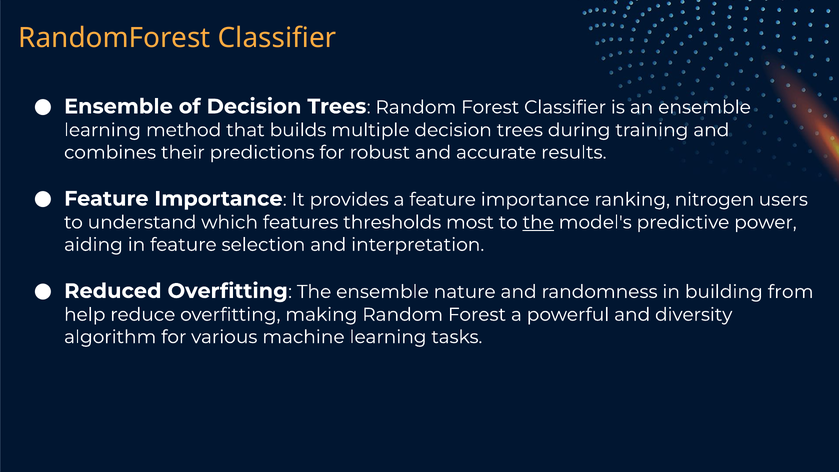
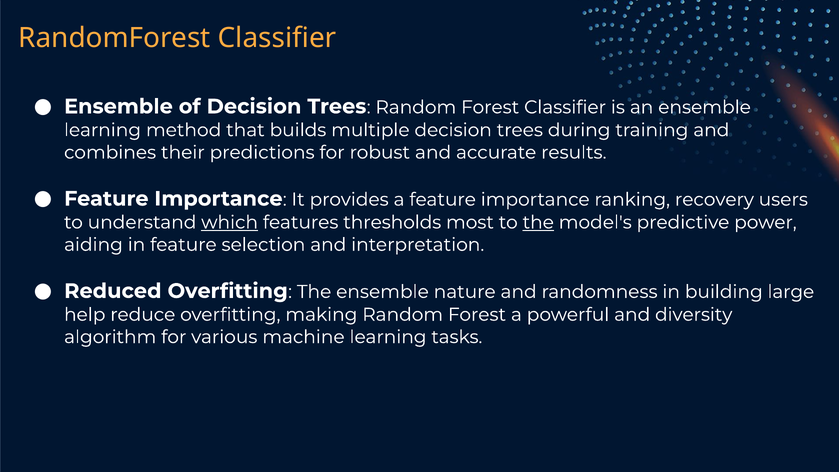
nitrogen: nitrogen -> recovery
which underline: none -> present
from: from -> large
